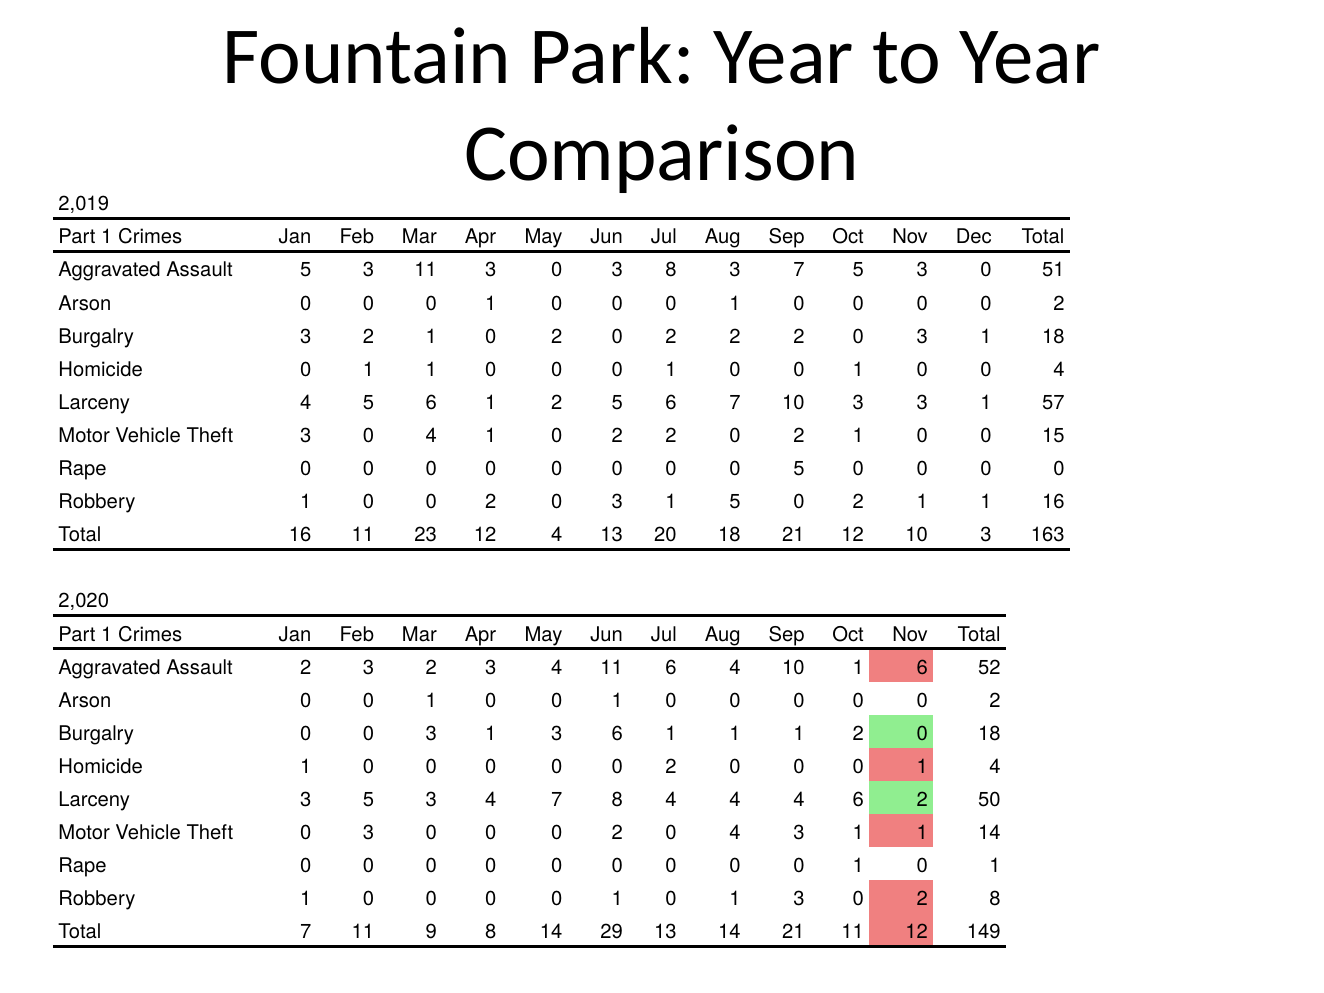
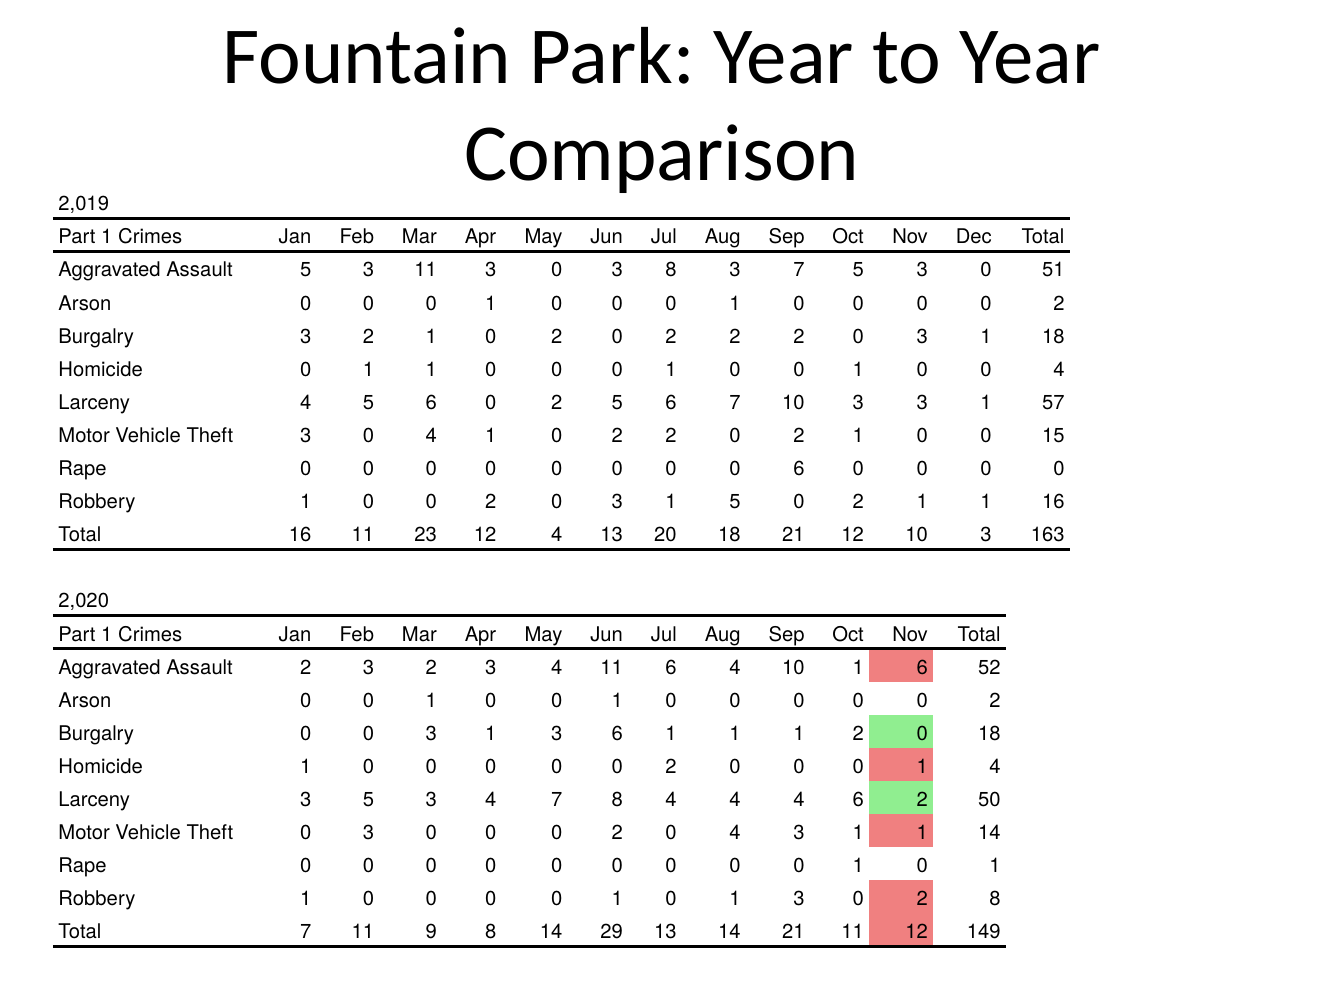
5 6 1: 1 -> 0
0 5: 5 -> 6
